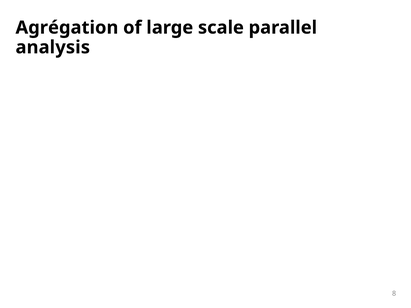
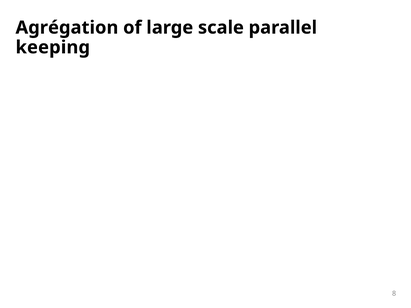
analysis: analysis -> keeping
